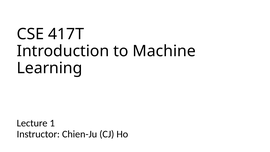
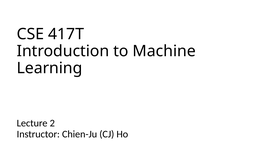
1: 1 -> 2
